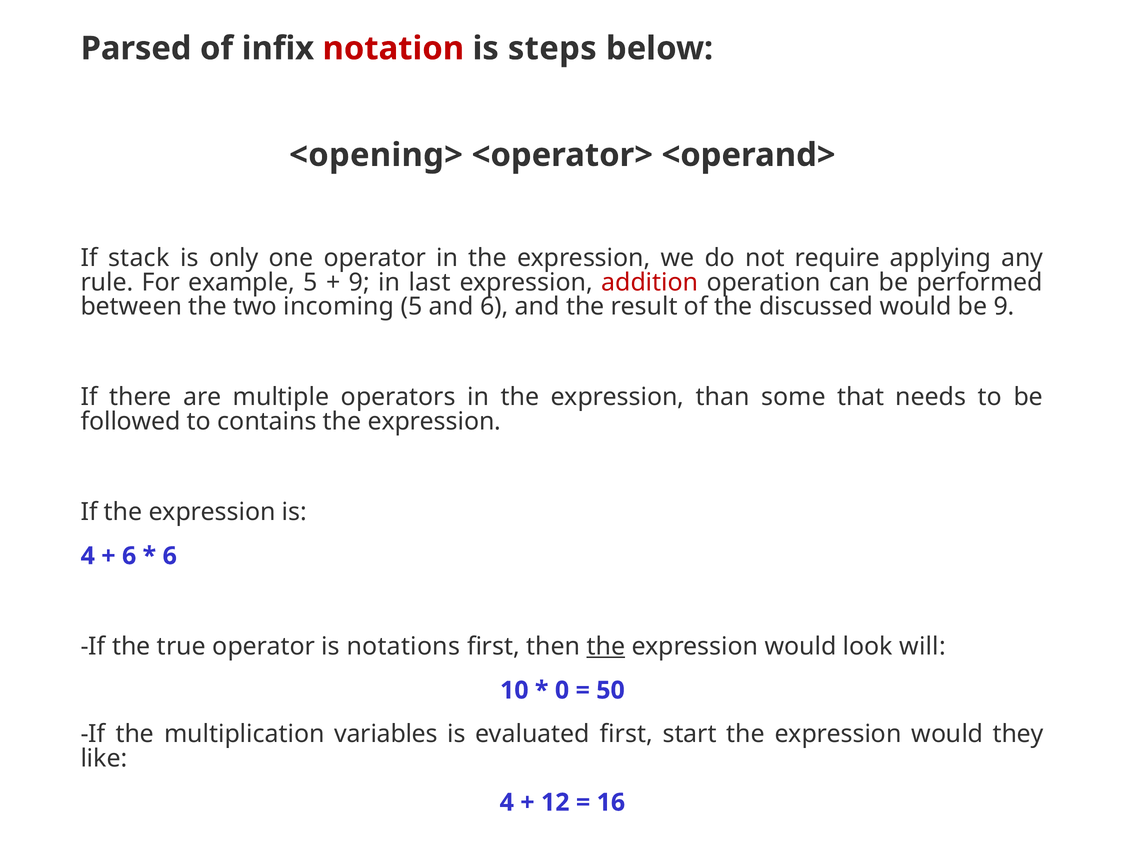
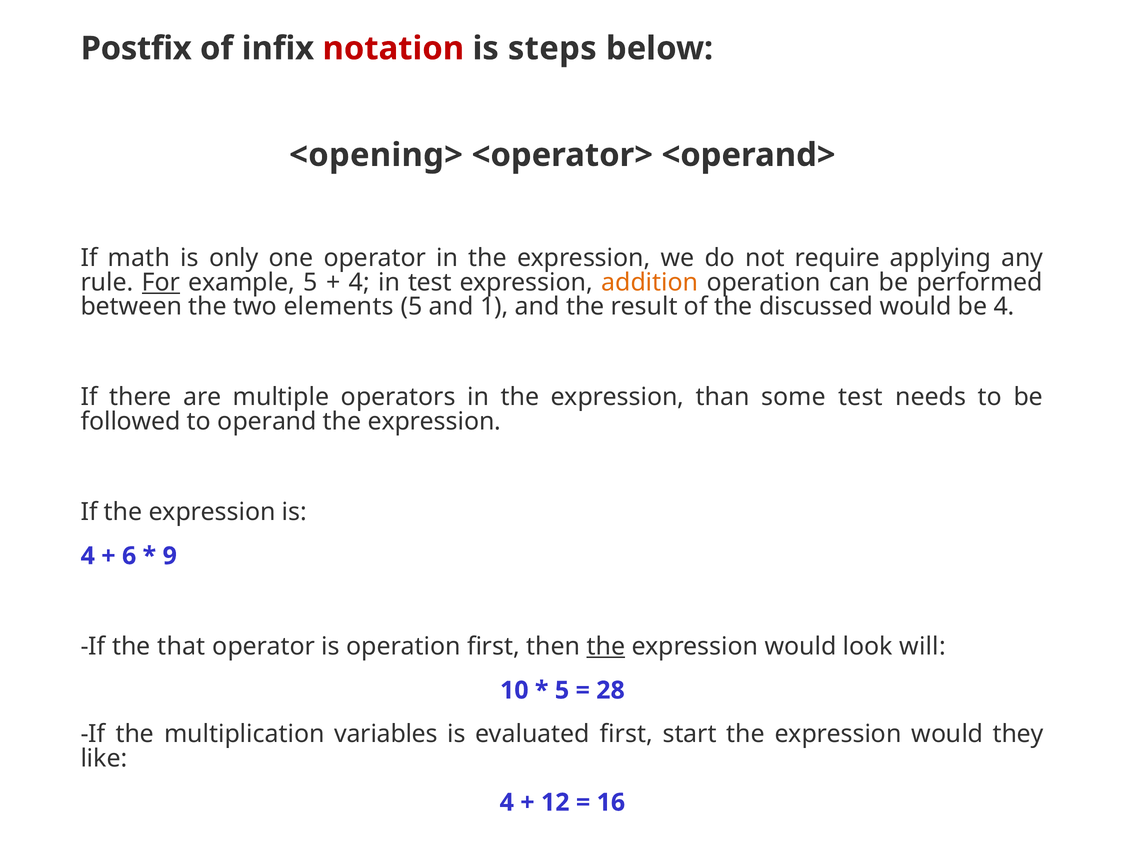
Parsed: Parsed -> Postfix
stack: stack -> math
For underline: none -> present
9 at (359, 282): 9 -> 4
in last: last -> test
addition colour: red -> orange
incoming: incoming -> elements
and 6: 6 -> 1
be 9: 9 -> 4
some that: that -> test
contains: contains -> operand
6 at (170, 556): 6 -> 9
true: true -> that
is notations: notations -> operation
0 at (562, 690): 0 -> 5
50: 50 -> 28
